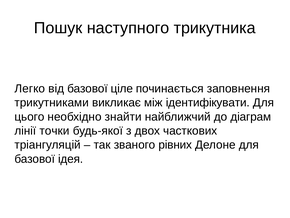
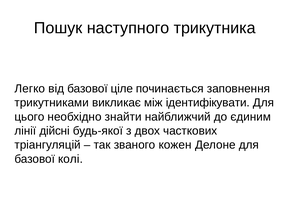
діаграм: діаграм -> єдиним
точки: точки -> дійсні
рівних: рівних -> кожен
ідея: ідея -> колі
